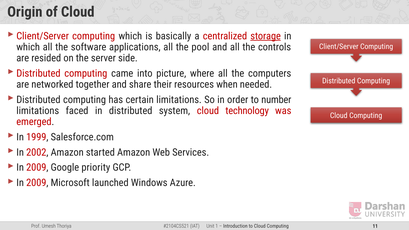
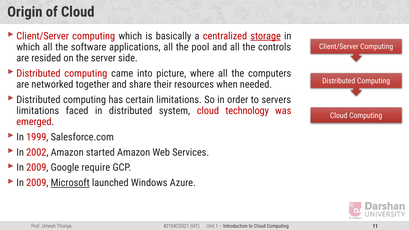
number: number -> servers
priority: priority -> require
Microsoft underline: none -> present
